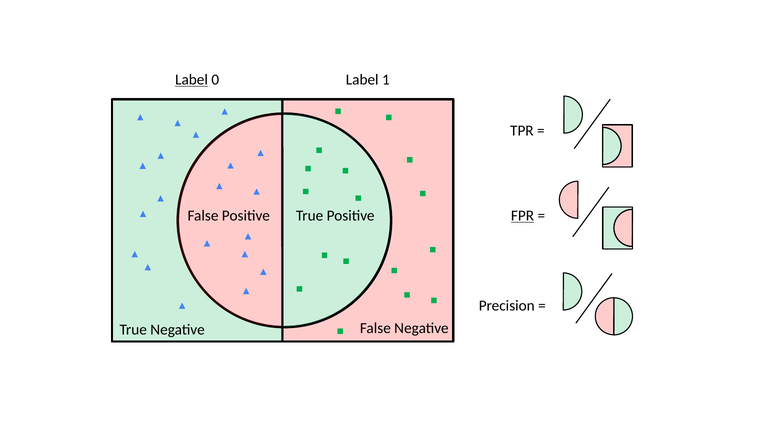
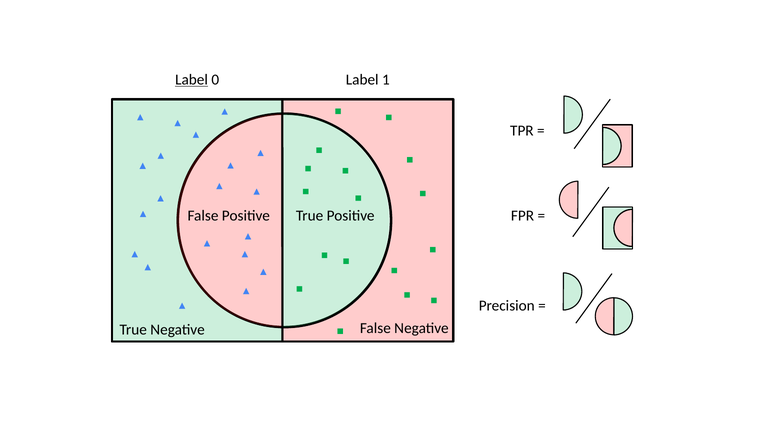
FPR underline: present -> none
